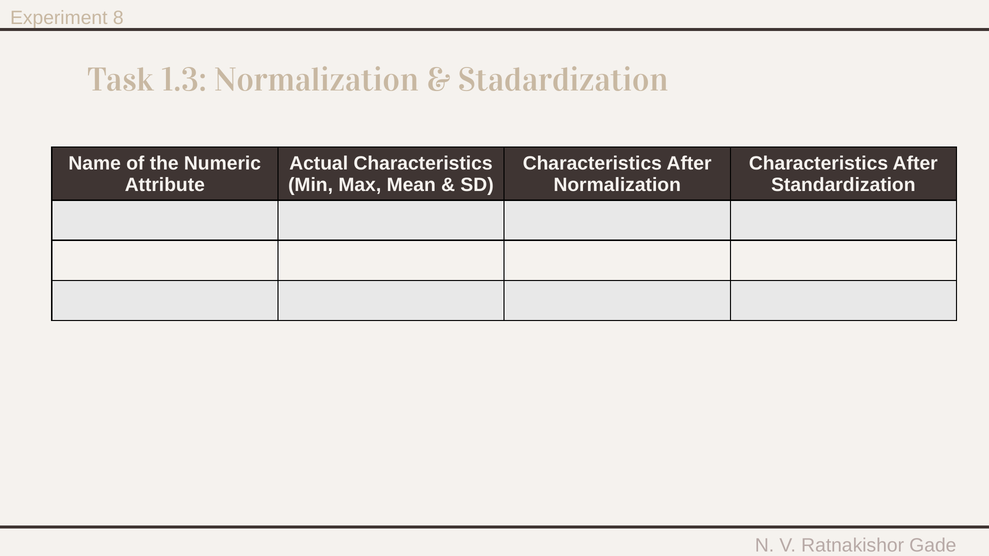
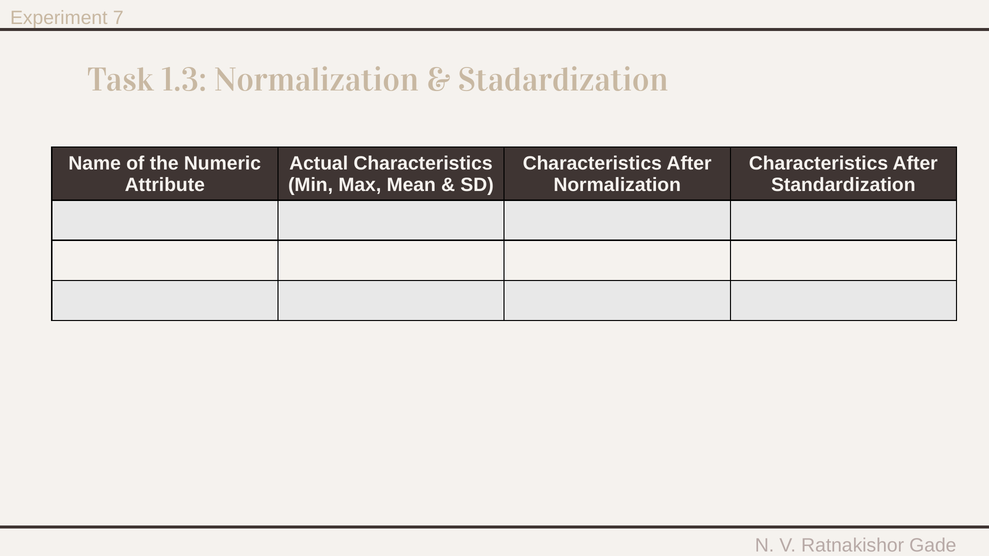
8: 8 -> 7
